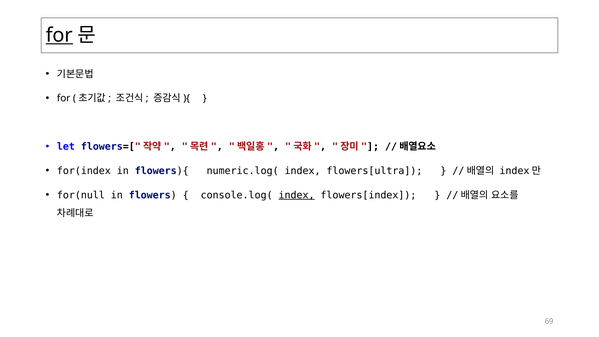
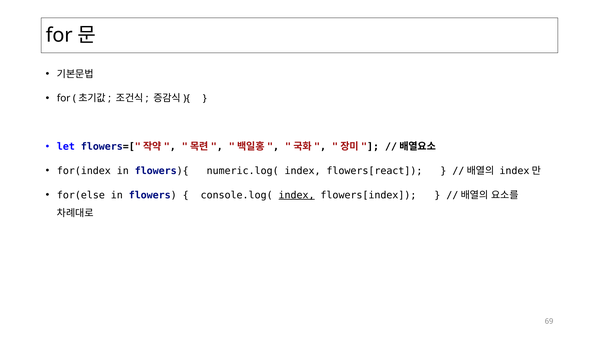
for at (59, 35) underline: present -> none
flowers[ultra: flowers[ultra -> flowers[react
for(null: for(null -> for(else
